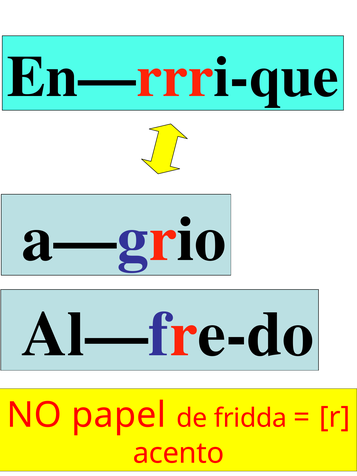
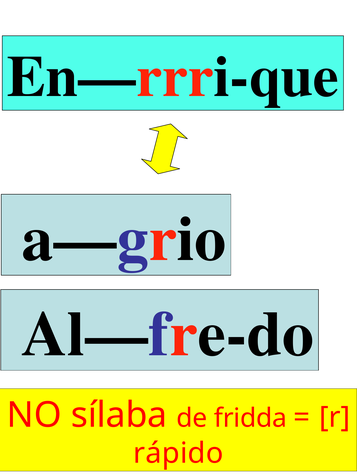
papel: papel -> sílaba
acento: acento -> rápido
